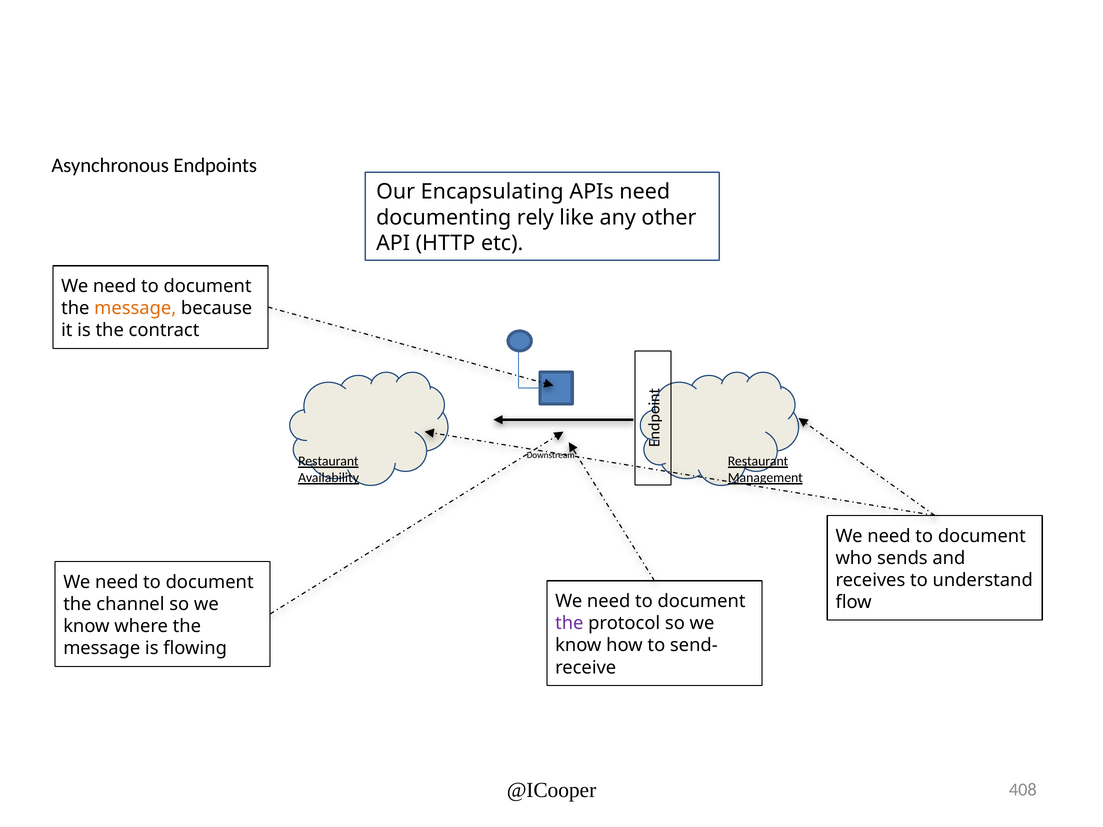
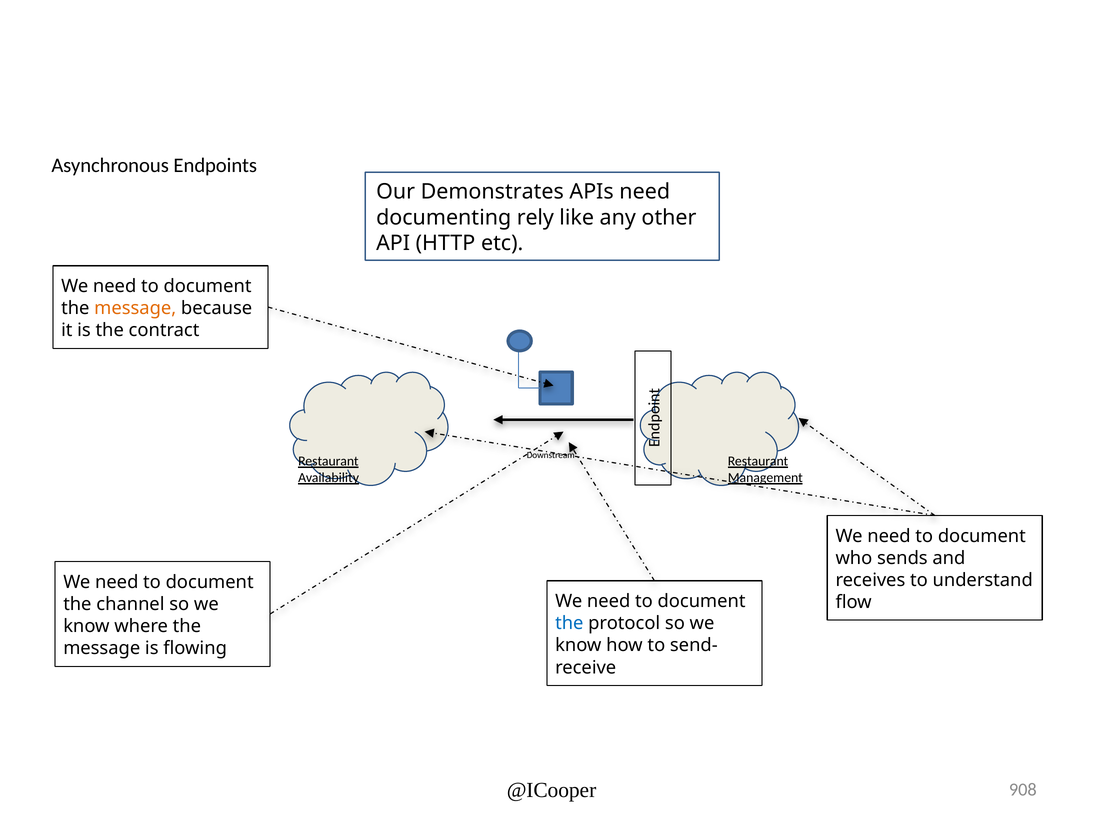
Encapsulating: Encapsulating -> Demonstrates
the at (569, 624) colour: purple -> blue
408: 408 -> 908
